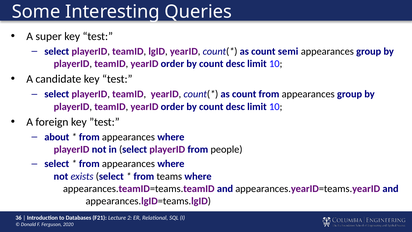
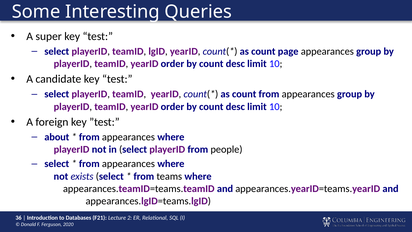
semi: semi -> page
